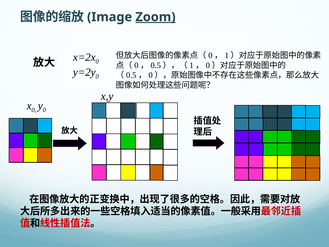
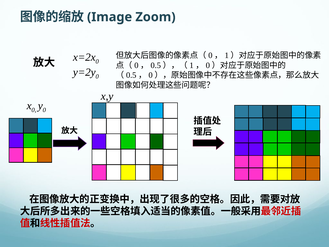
Zoom underline: present -> none
